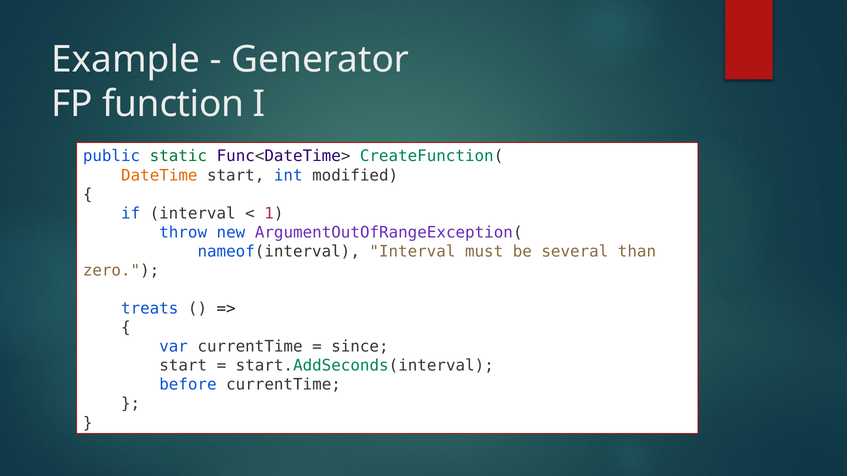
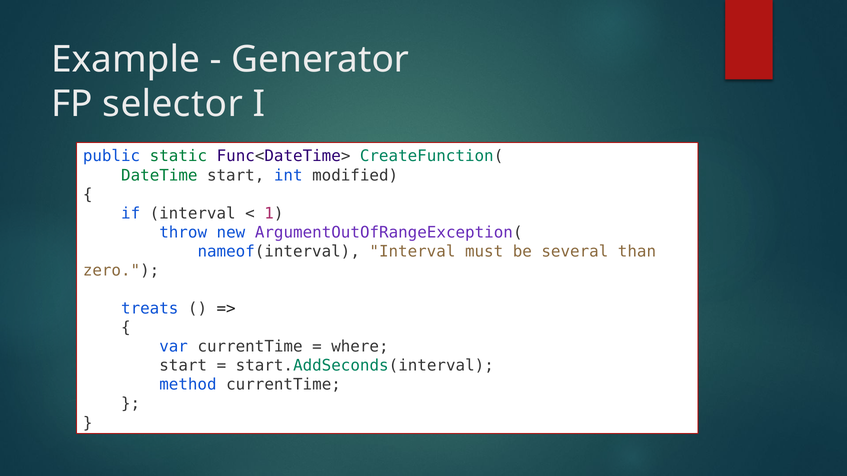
function: function -> selector
DateTime colour: orange -> green
since: since -> where
before: before -> method
